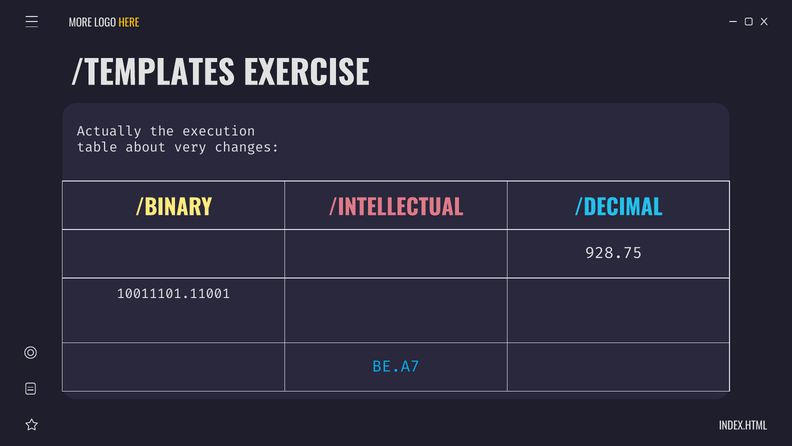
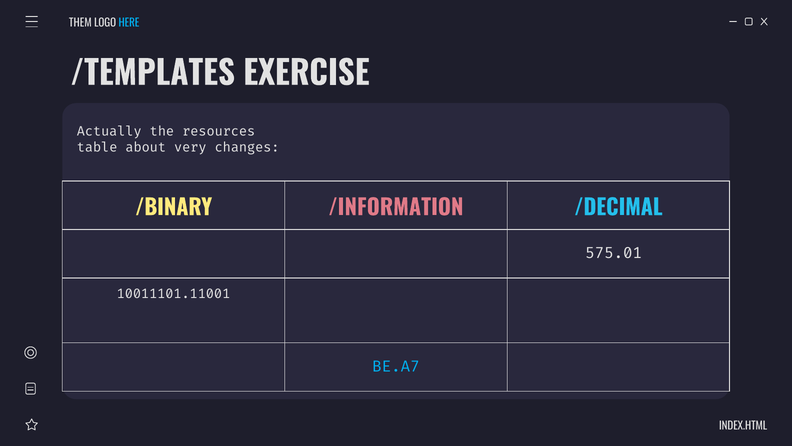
MORE: MORE -> THEM
HERE colour: yellow -> light blue
execution: execution -> resources
/INTELLECTUAL: /INTELLECTUAL -> /INFORMATION
928.75: 928.75 -> 575.01
